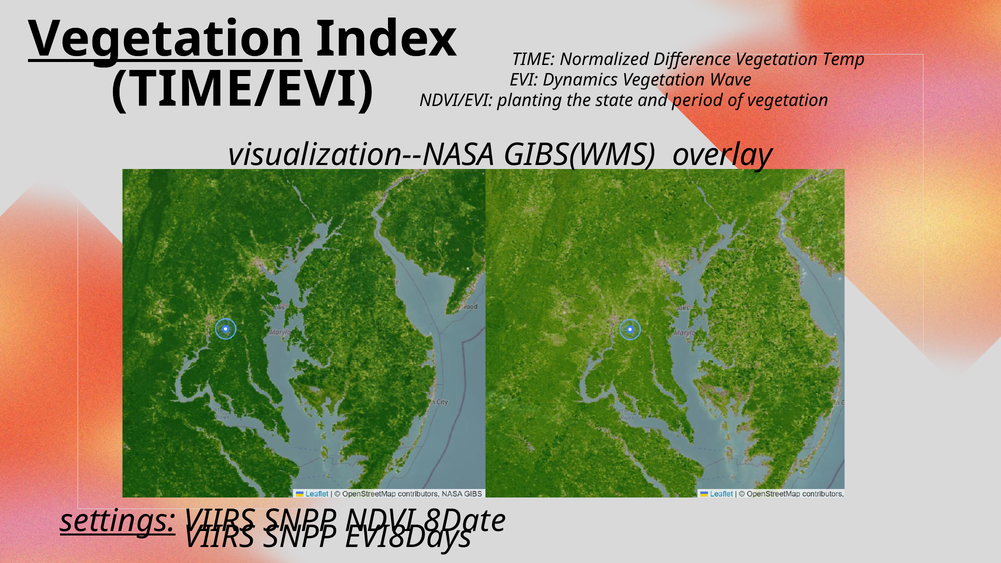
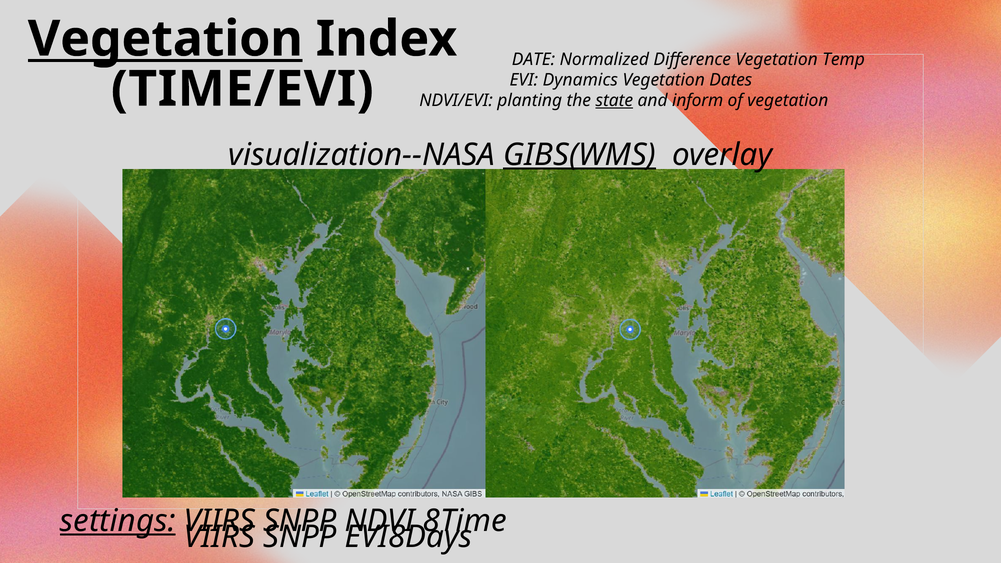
TIME: TIME -> DATE
Wave: Wave -> Dates
state underline: none -> present
period: period -> inform
GIBS(WMS underline: none -> present
8Date: 8Date -> 8Time
